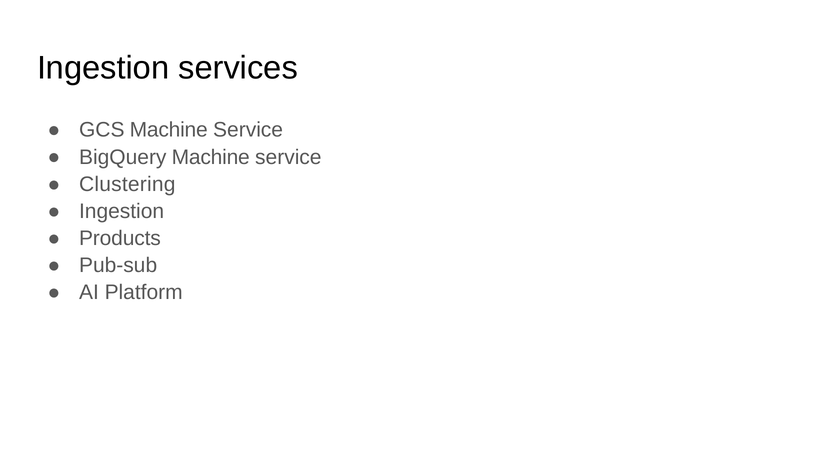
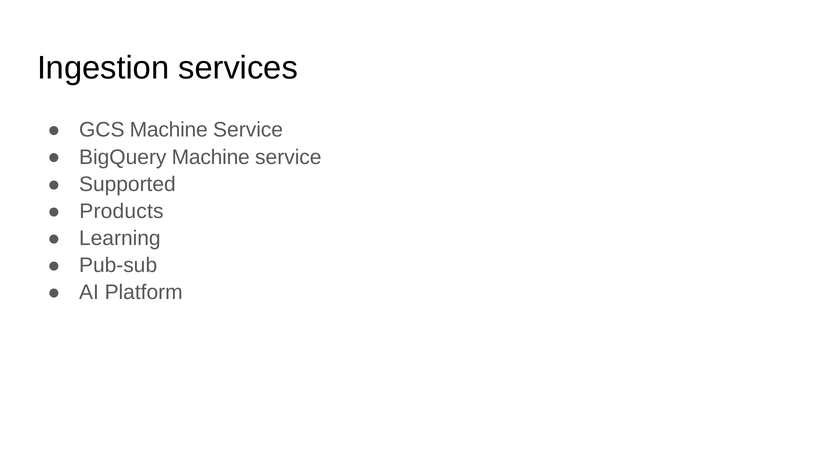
Clustering: Clustering -> Supported
Ingestion at (122, 211): Ingestion -> Products
Products: Products -> Learning
